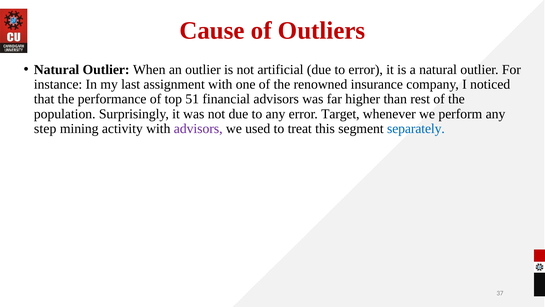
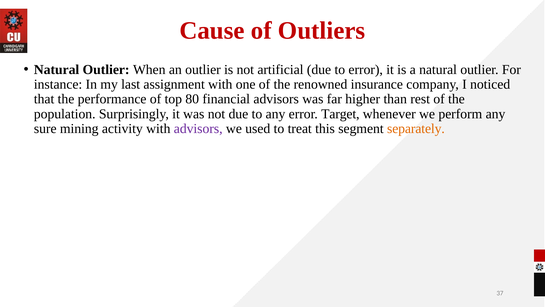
51: 51 -> 80
step: step -> sure
separately colour: blue -> orange
